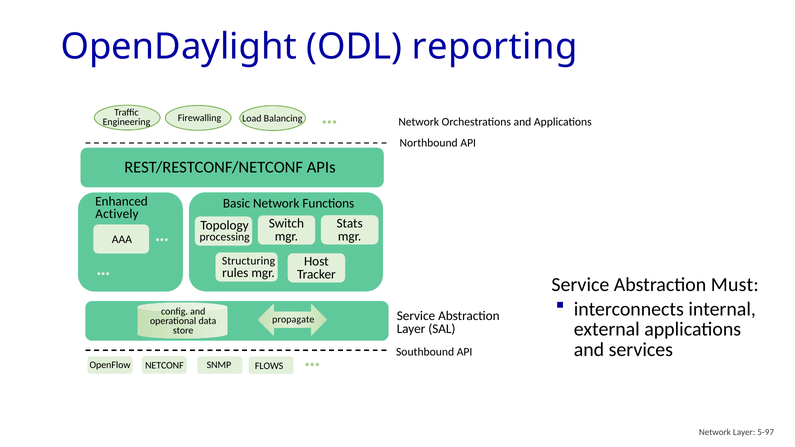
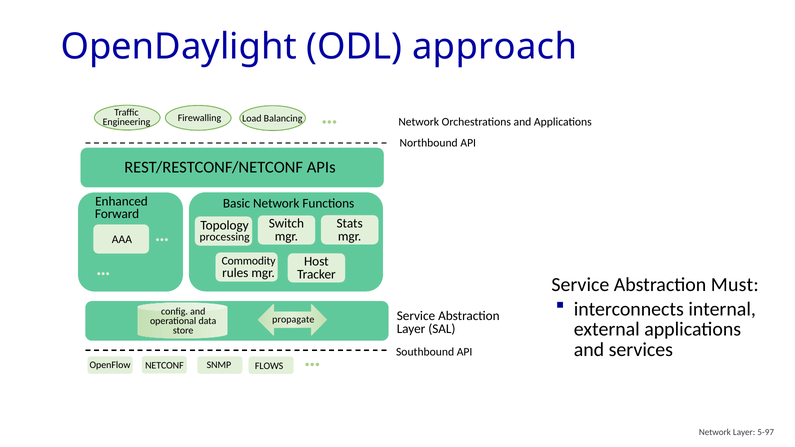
reporting: reporting -> approach
Actively: Actively -> Forward
Structuring: Structuring -> Commodity
